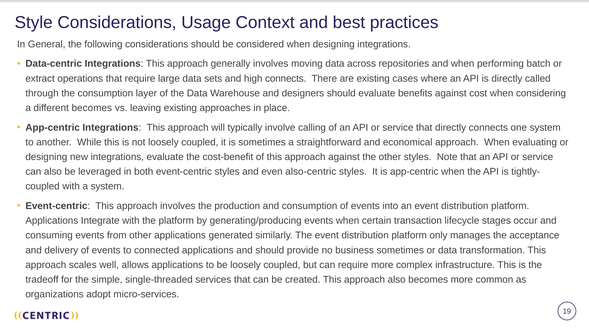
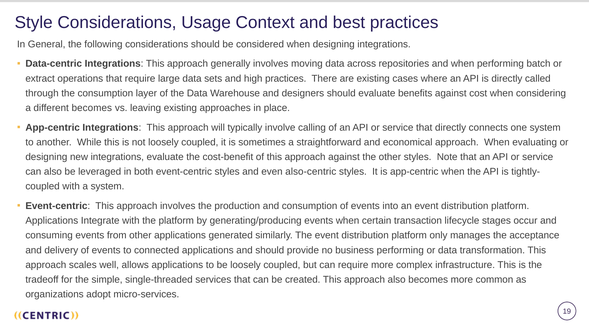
high connects: connects -> practices
business sometimes: sometimes -> performing
